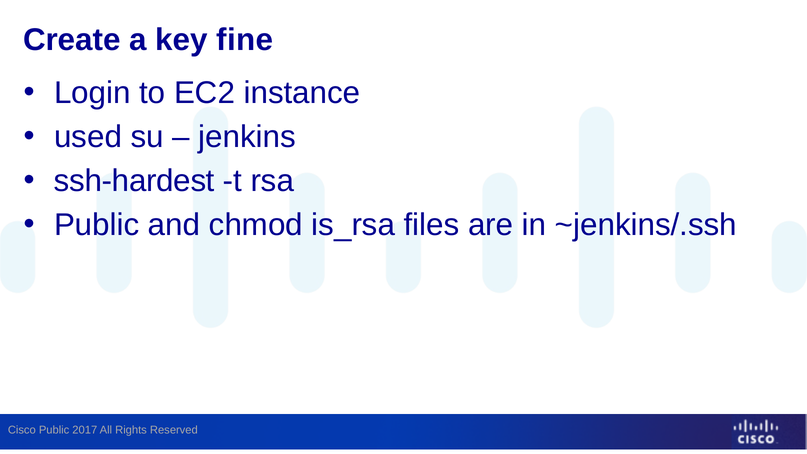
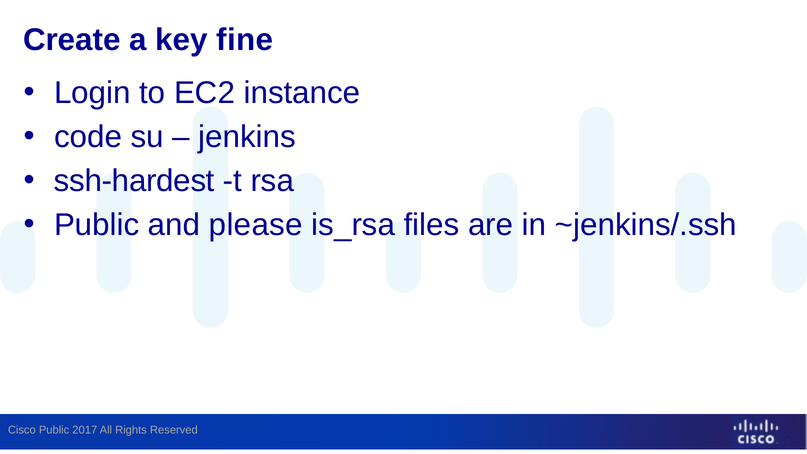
used: used -> code
chmod: chmod -> please
